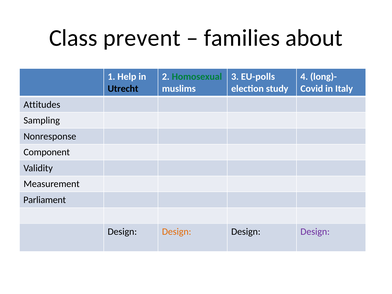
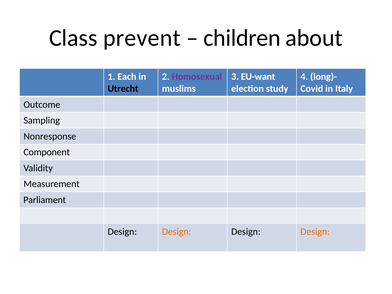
families: families -> children
Help: Help -> Each
Homosexual colour: green -> purple
EU-polls: EU-polls -> EU-want
Attitudes: Attitudes -> Outcome
Design at (315, 232) colour: purple -> orange
